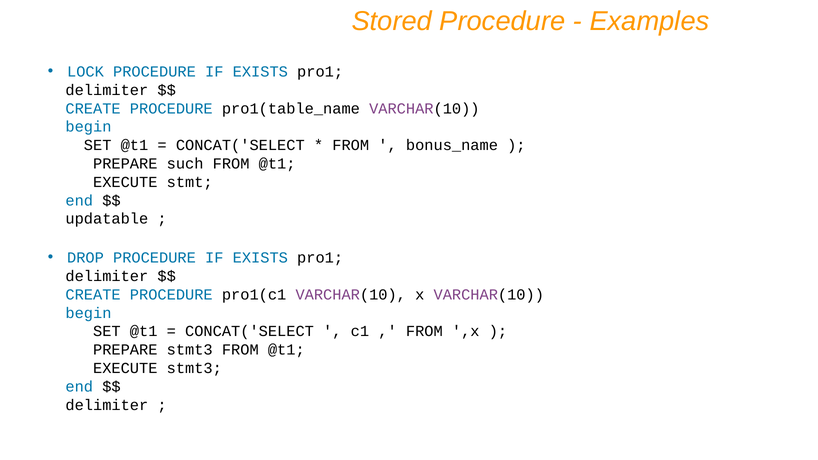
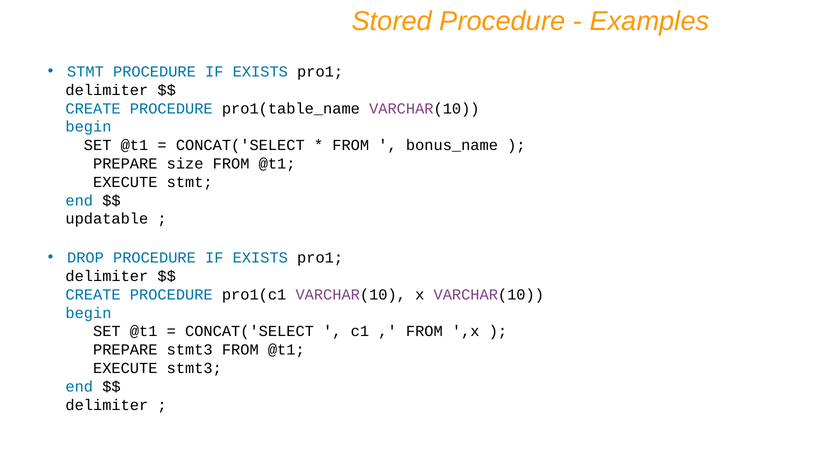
LOCK at (85, 72): LOCK -> STMT
such: such -> size
